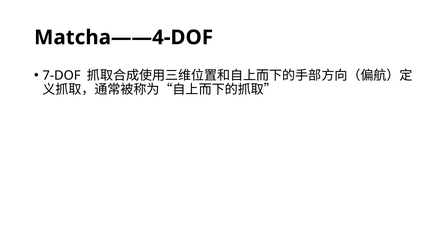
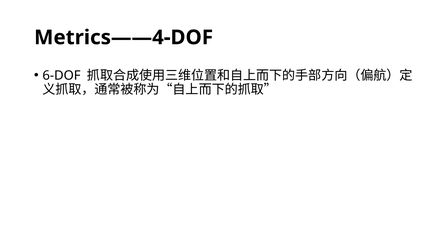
Matcha——4-DOF: Matcha——4-DOF -> Metrics——4-DOF
7-DOF: 7-DOF -> 6-DOF
